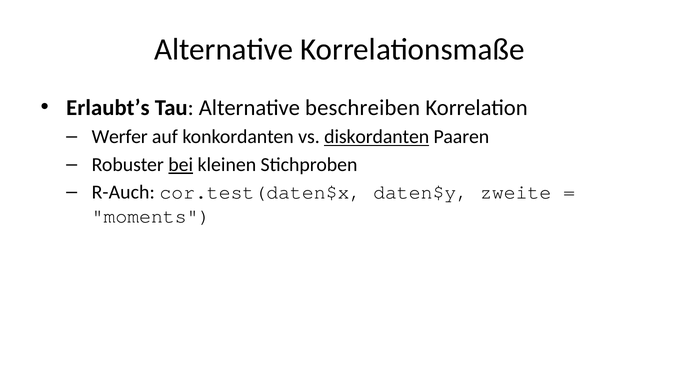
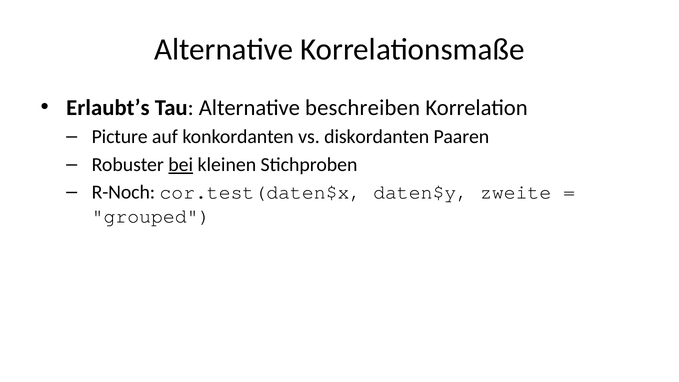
Werfer: Werfer -> Picture
diskordanten underline: present -> none
R-Auch: R-Auch -> R-Noch
moments: moments -> grouped
